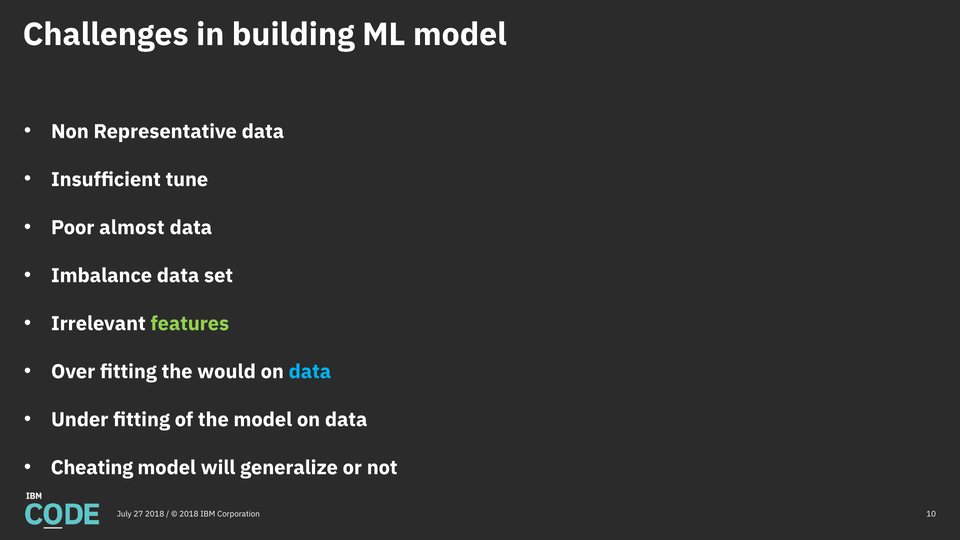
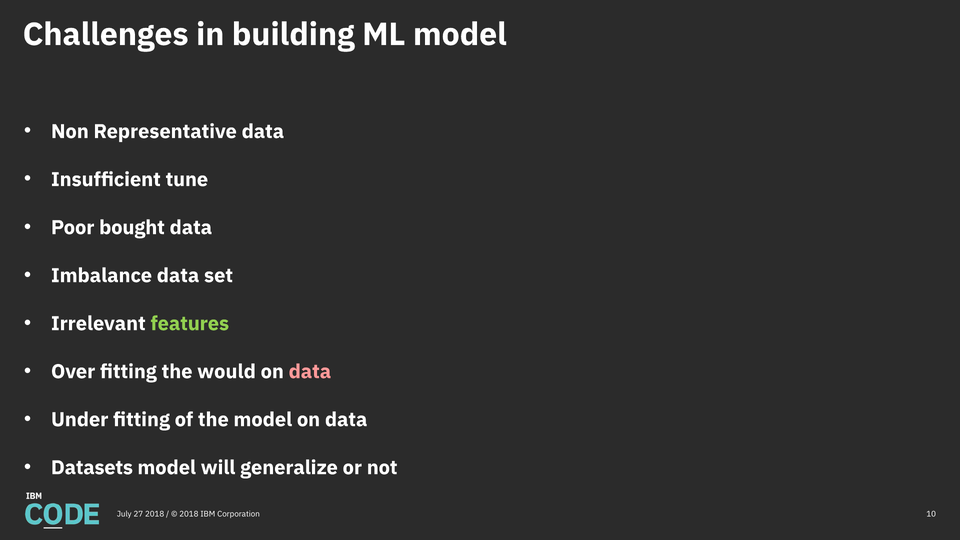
almost: almost -> bought
data at (310, 372) colour: light blue -> pink
Cheating: Cheating -> Datasets
